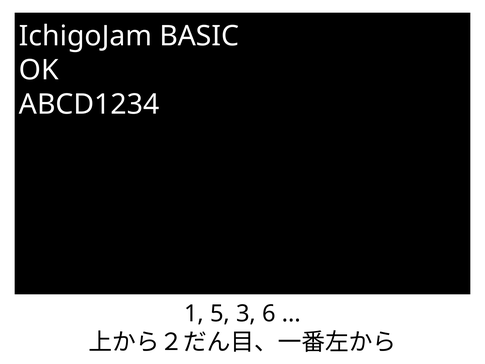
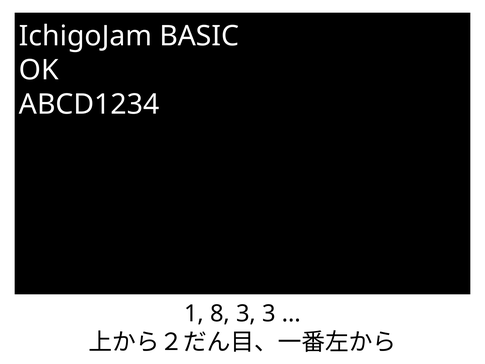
5: 5 -> 8
3 6: 6 -> 3
